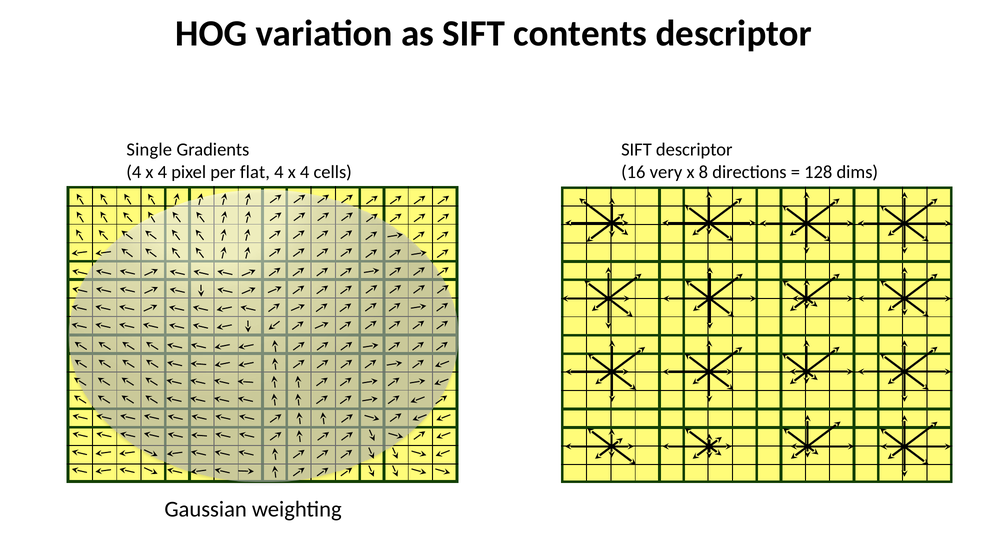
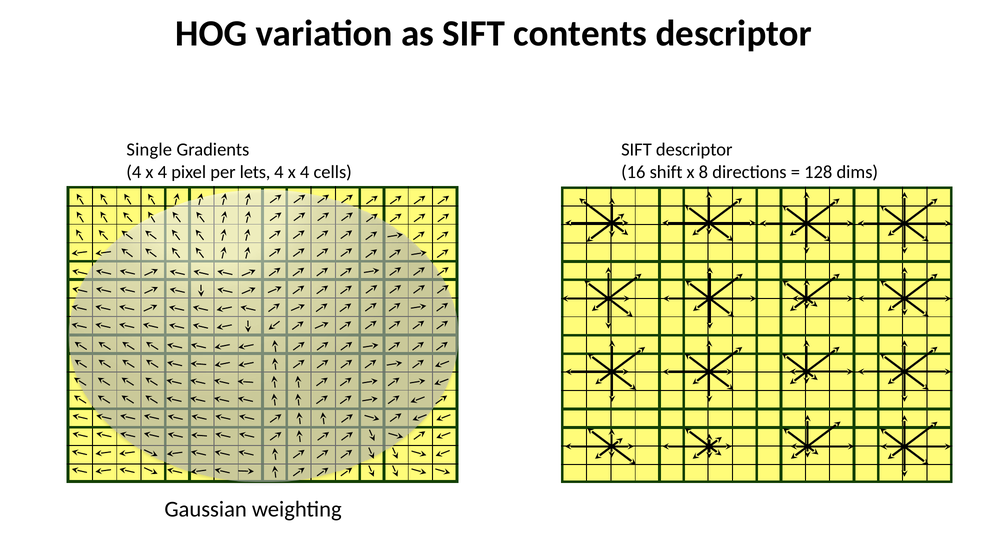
flat: flat -> lets
very: very -> shift
